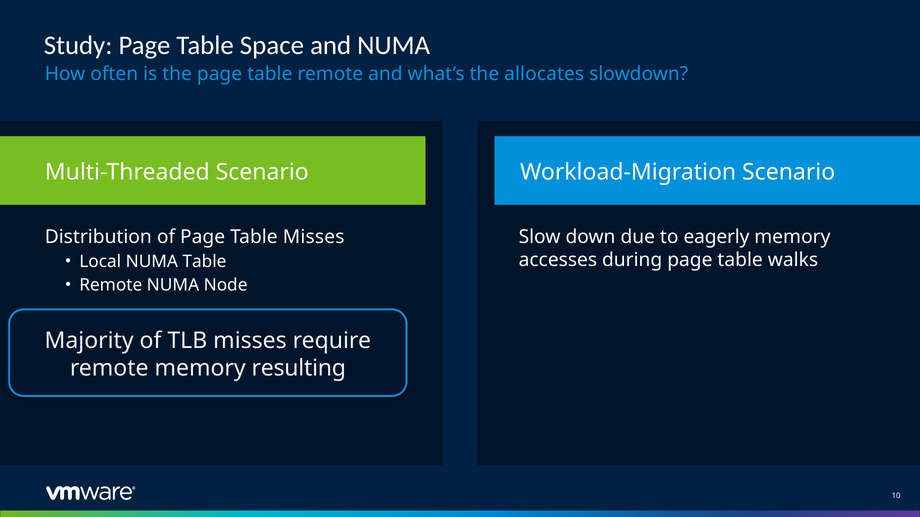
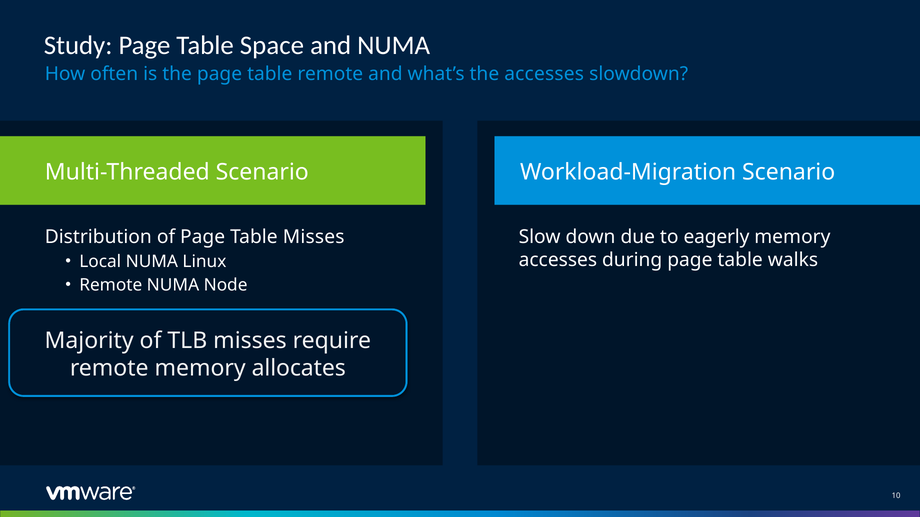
the allocates: allocates -> accesses
NUMA Table: Table -> Linux
resulting: resulting -> allocates
